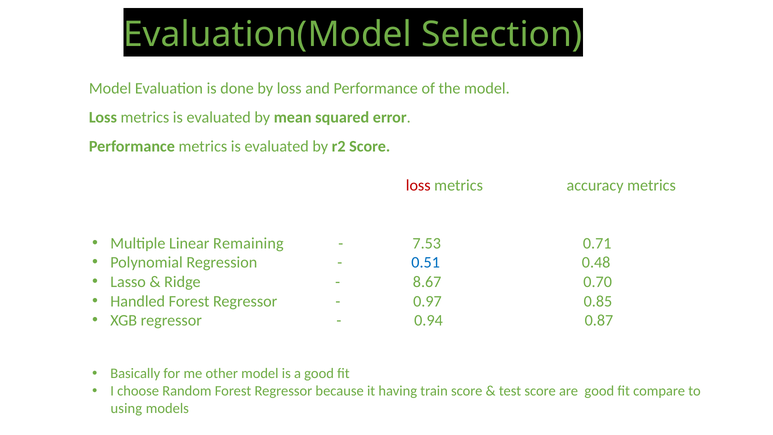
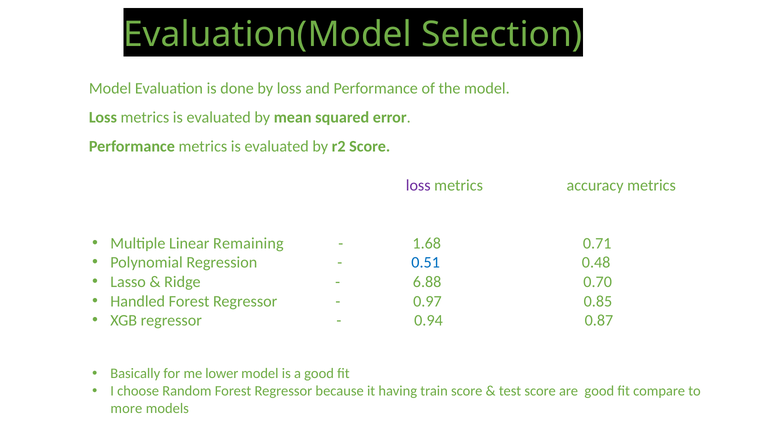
loss at (418, 185) colour: red -> purple
7.53: 7.53 -> 1.68
8.67: 8.67 -> 6.88
other: other -> lower
using: using -> more
